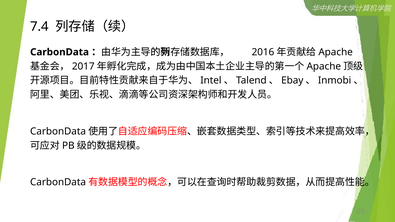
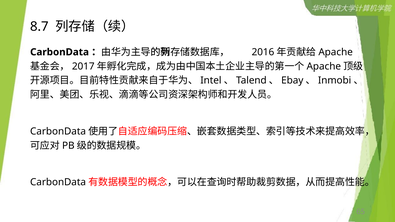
7.4: 7.4 -> 8.7
